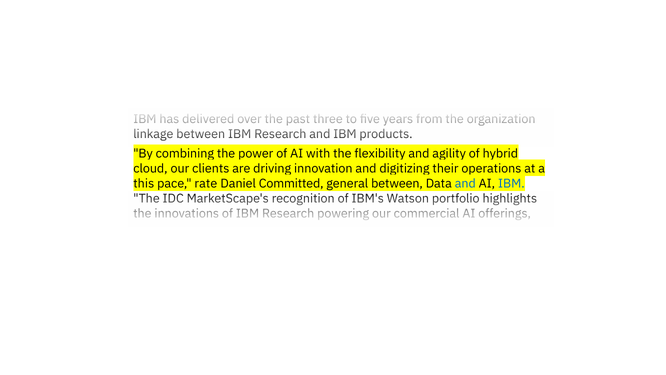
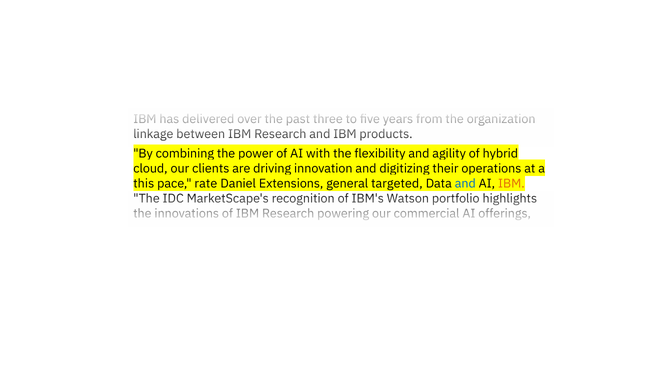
Committed: Committed -> Extensions
general between: between -> targeted
IBM at (511, 183) colour: blue -> orange
